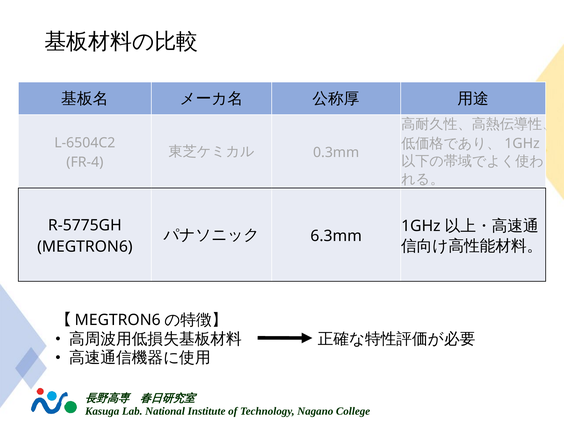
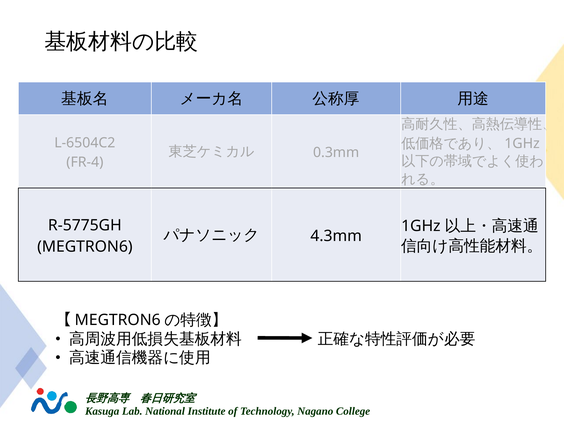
6.3mm: 6.3mm -> 4.3mm
